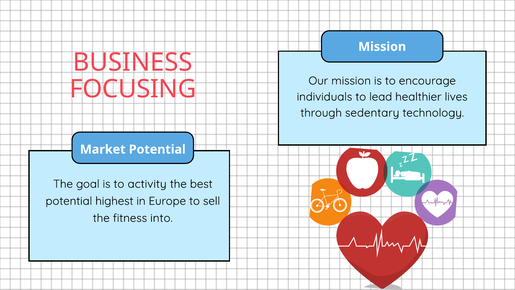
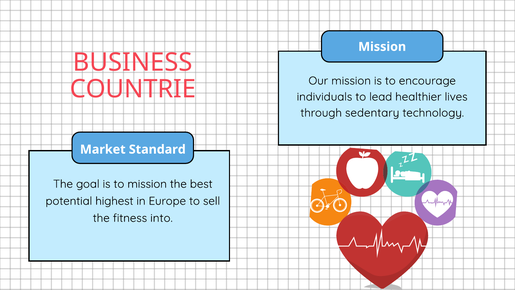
FOCUSING: FOCUSING -> COUNTRIE
Market Potential: Potential -> Standard
to activity: activity -> mission
